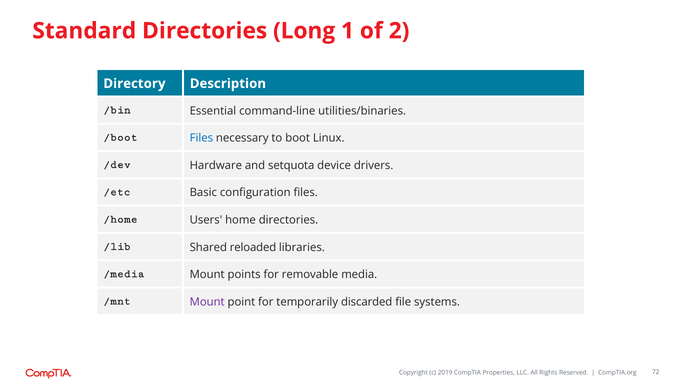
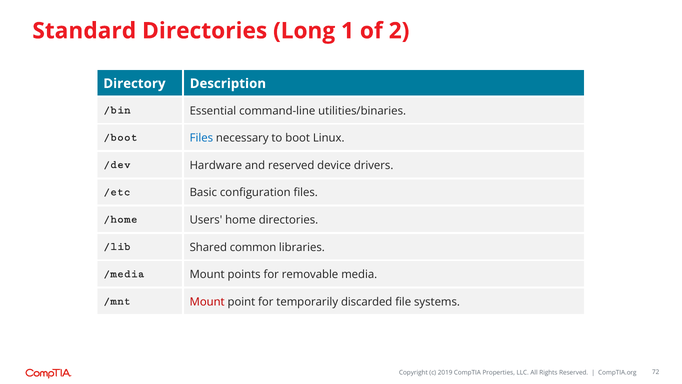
and setquota: setquota -> reserved
reloaded: reloaded -> common
Mount at (207, 302) colour: purple -> red
